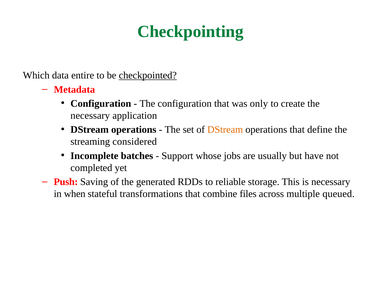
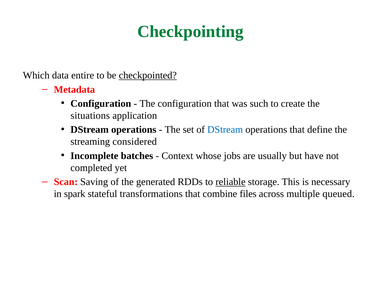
only: only -> such
necessary at (90, 115): necessary -> situations
DStream at (225, 130) colour: orange -> blue
Support: Support -> Context
Push: Push -> Scan
reliable underline: none -> present
when: when -> spark
